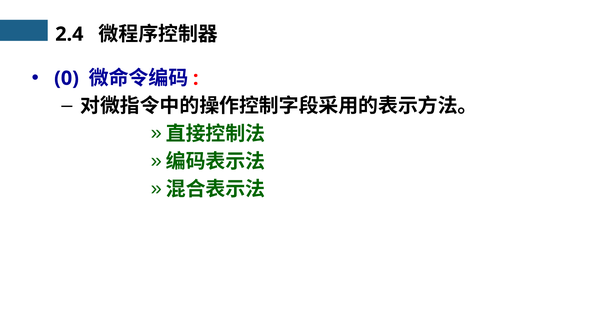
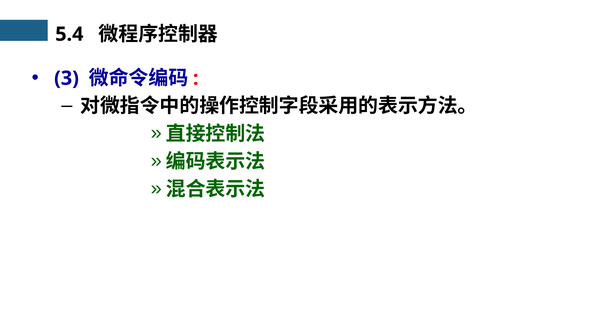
2.4: 2.4 -> 5.4
0: 0 -> 3
